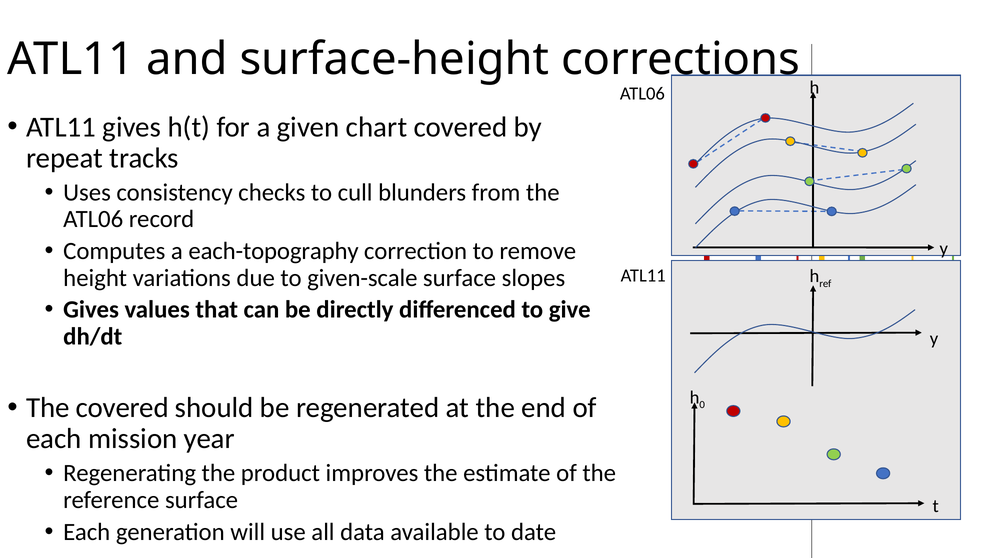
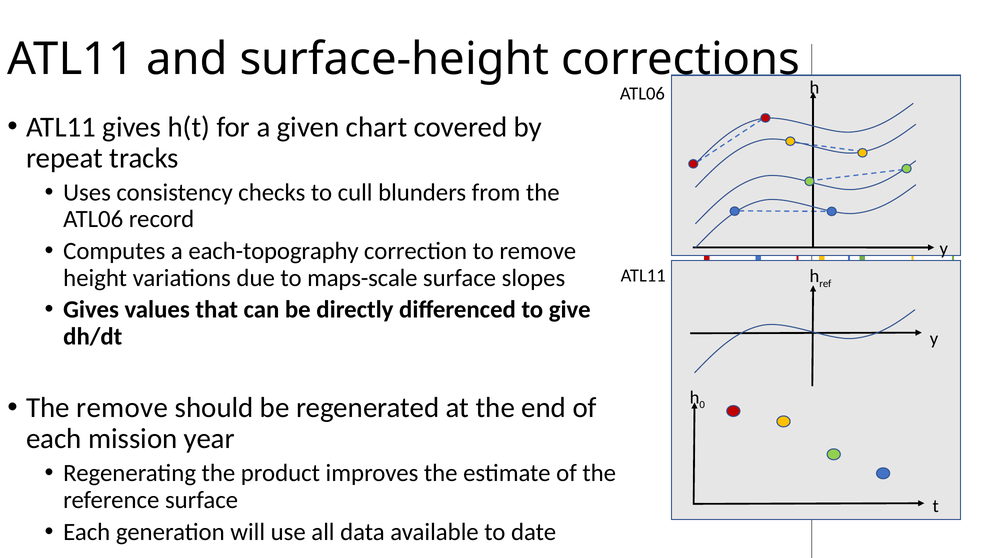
given-scale: given-scale -> maps-scale
The covered: covered -> remove
